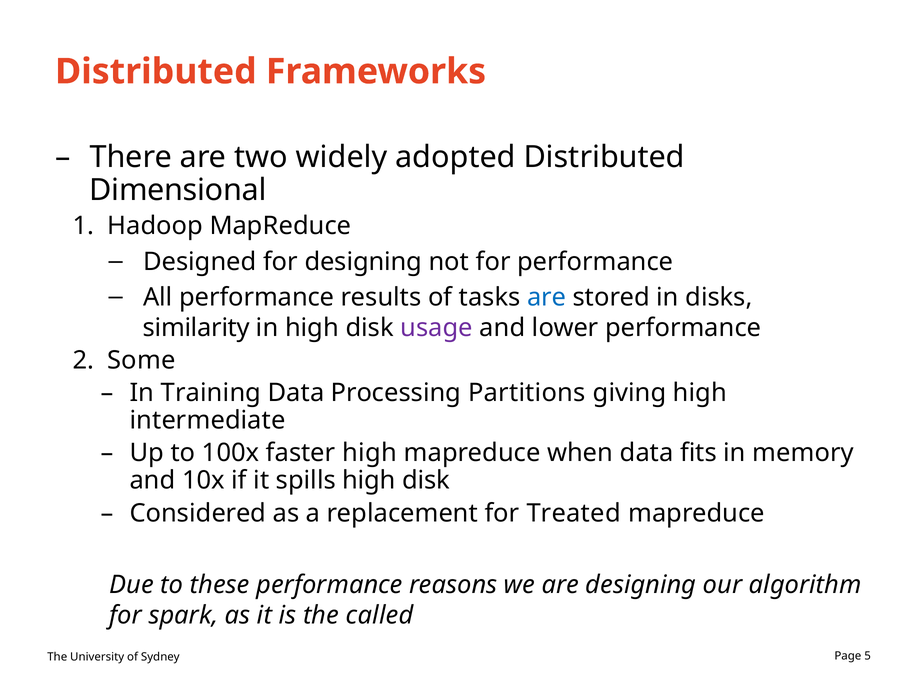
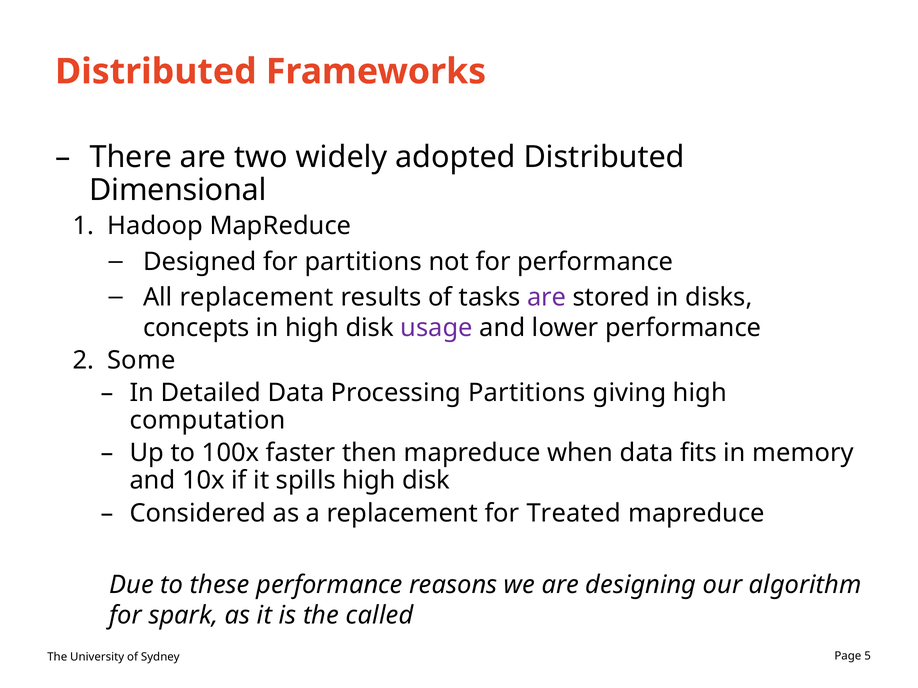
for designing: designing -> partitions
All performance: performance -> replacement
are at (547, 298) colour: blue -> purple
similarity: similarity -> concepts
Training: Training -> Detailed
intermediate: intermediate -> computation
faster high: high -> then
